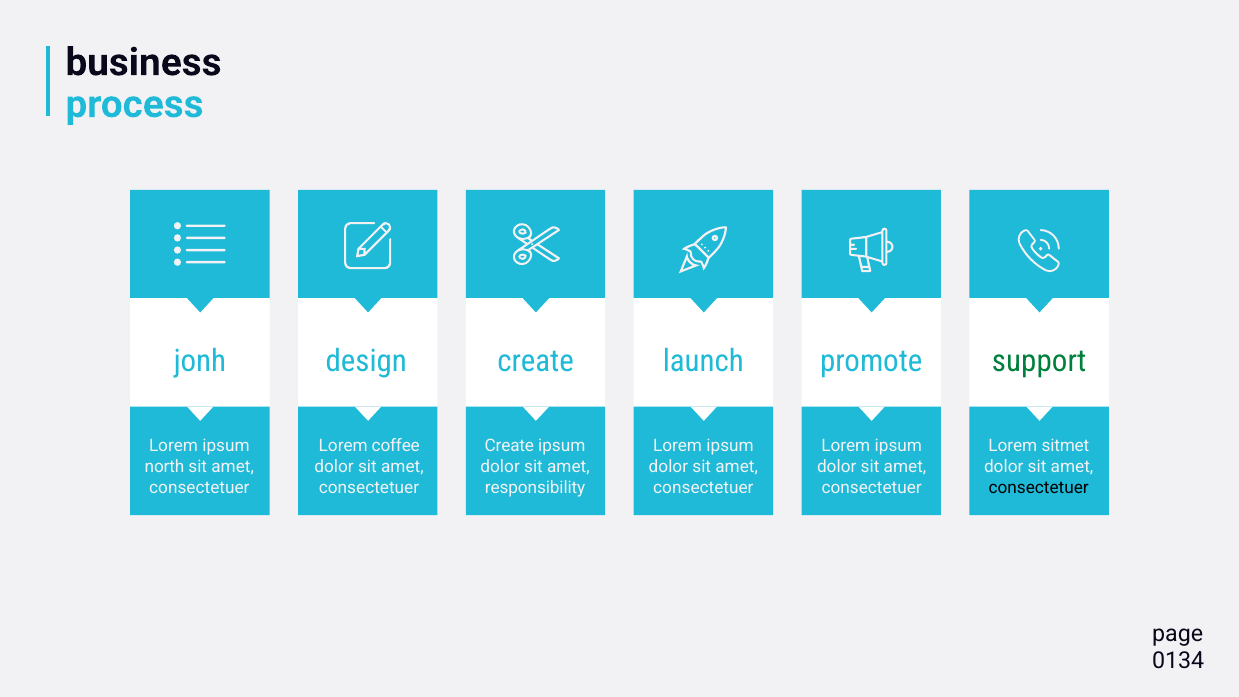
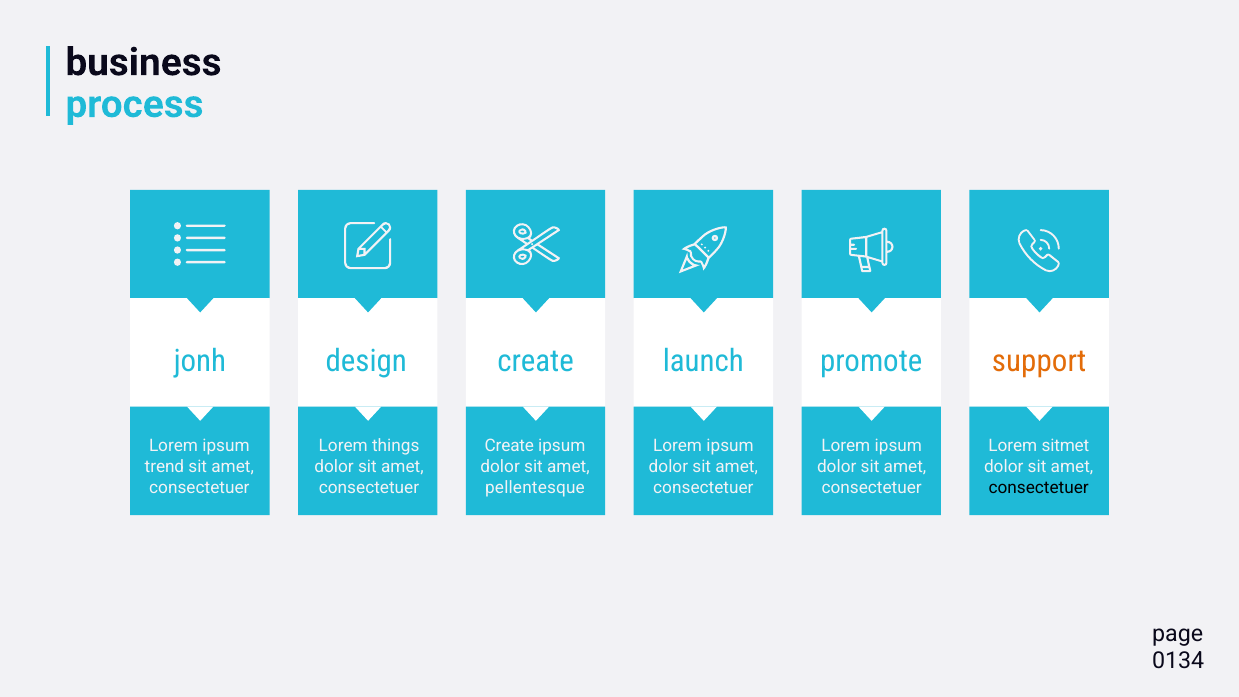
support colour: green -> orange
coffee: coffee -> things
north: north -> trend
responsibility: responsibility -> pellentesque
